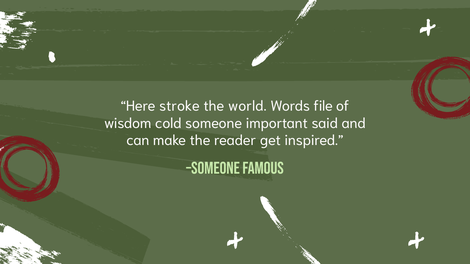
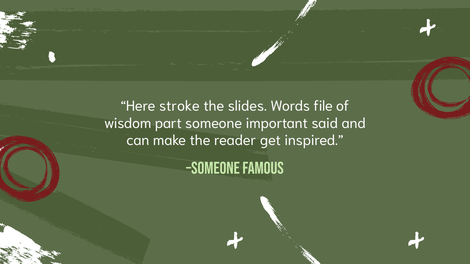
world: world -> slides
cold: cold -> part
